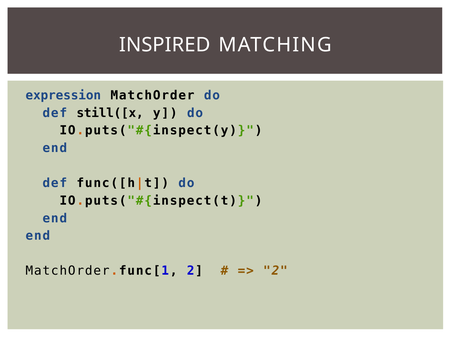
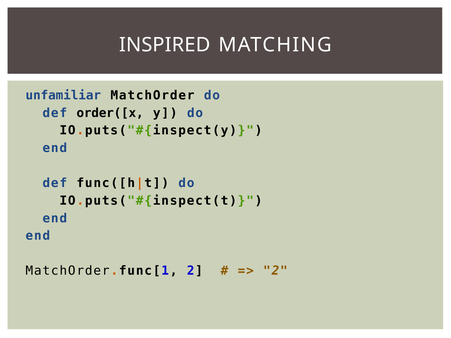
expression: expression -> unfamiliar
still([x: still([x -> order([x
